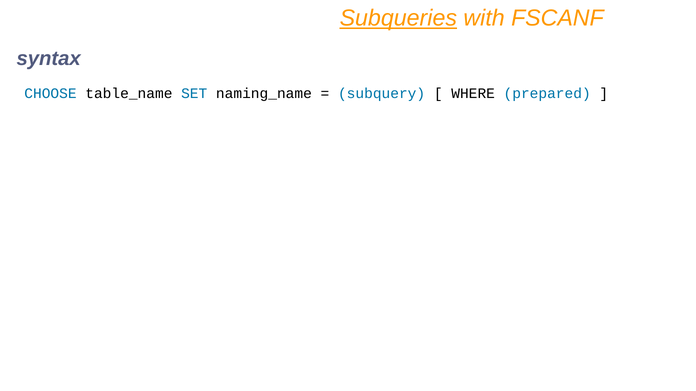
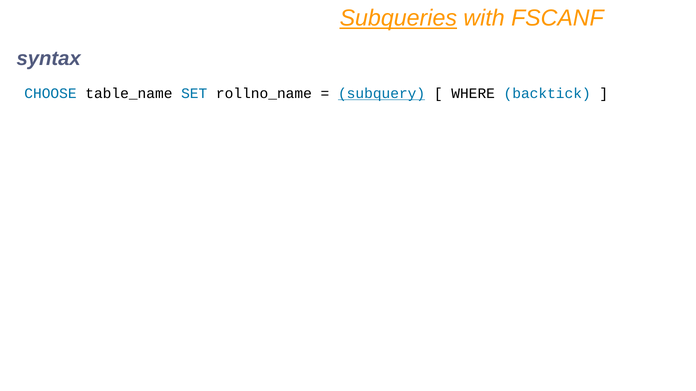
naming_name: naming_name -> rollno_name
subquery underline: none -> present
prepared: prepared -> backtick
